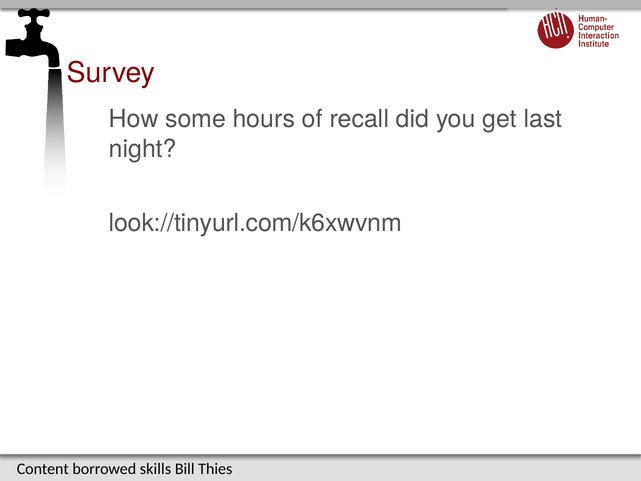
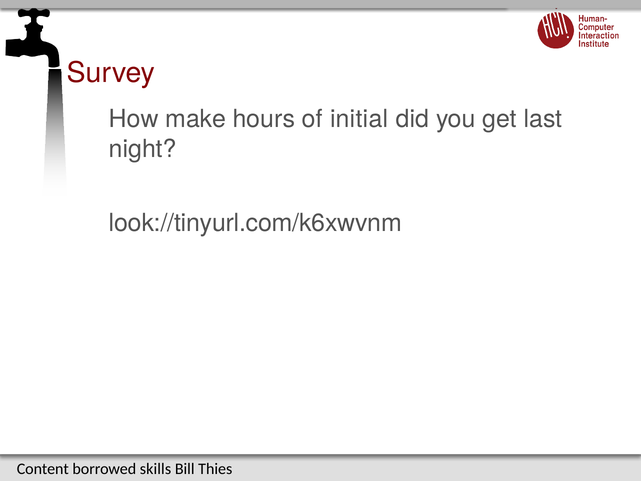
some: some -> make
recall: recall -> initial
